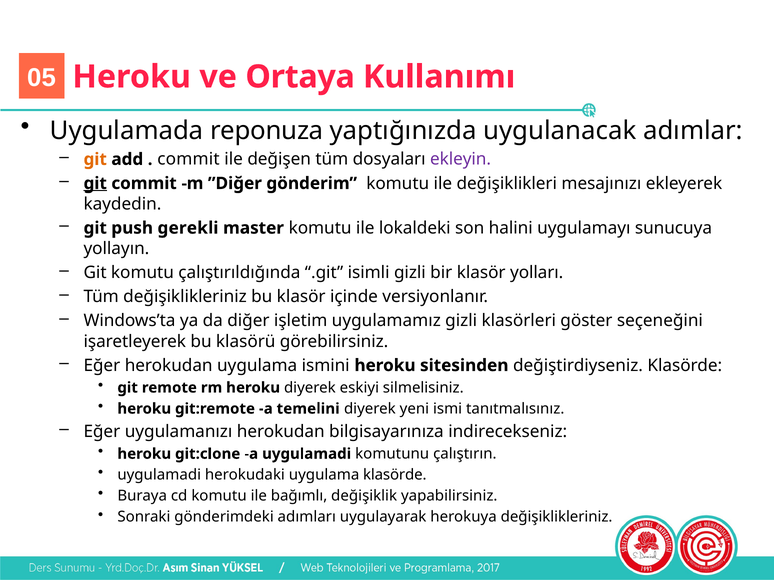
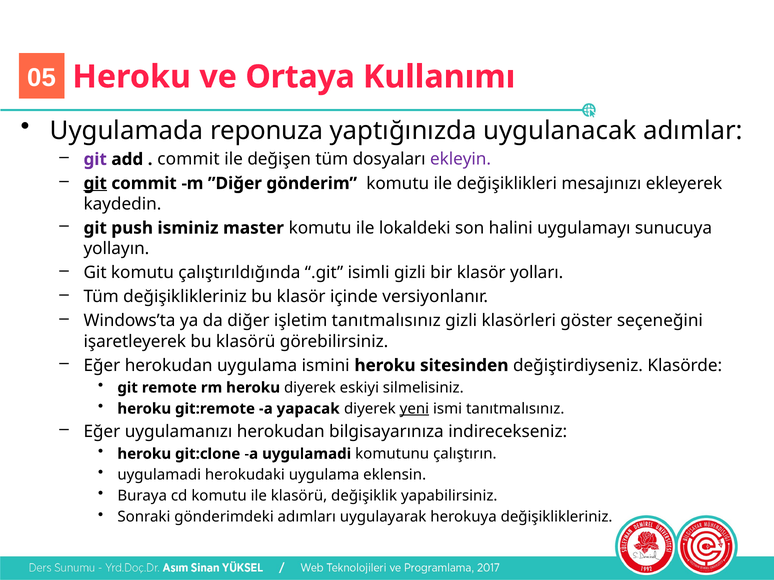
git at (95, 159) colour: orange -> purple
gerekli: gerekli -> isminiz
işletim uygulamamız: uygulamamız -> tanıtmalısınız
temelini: temelini -> yapacak
yeni underline: none -> present
uygulama klasörde: klasörde -> eklensin
ile bağımlı: bağımlı -> klasörü
